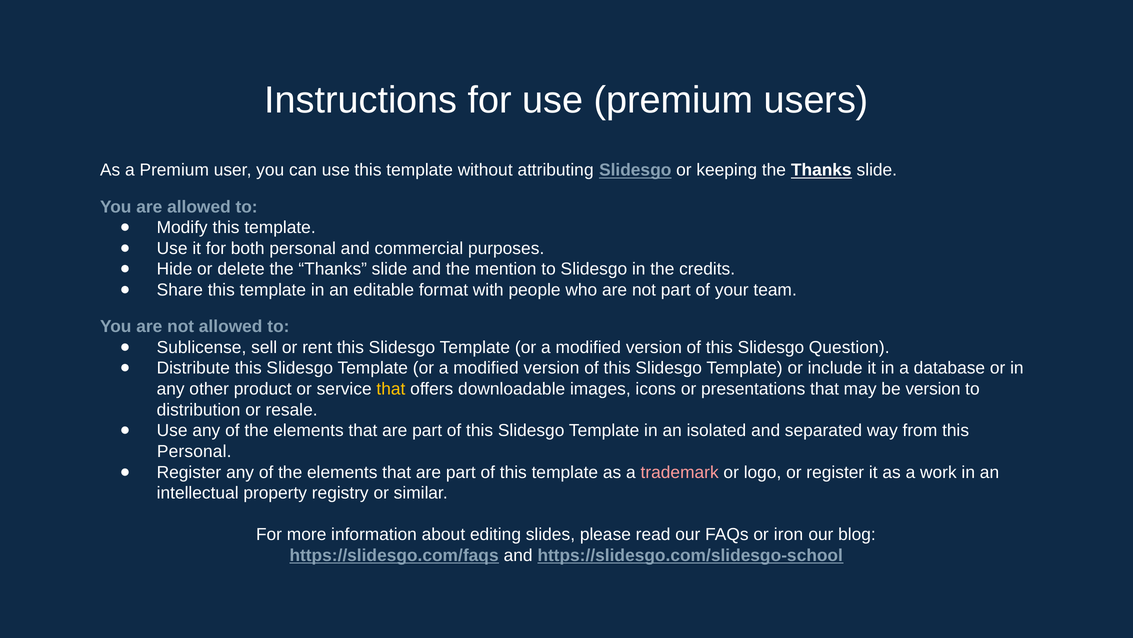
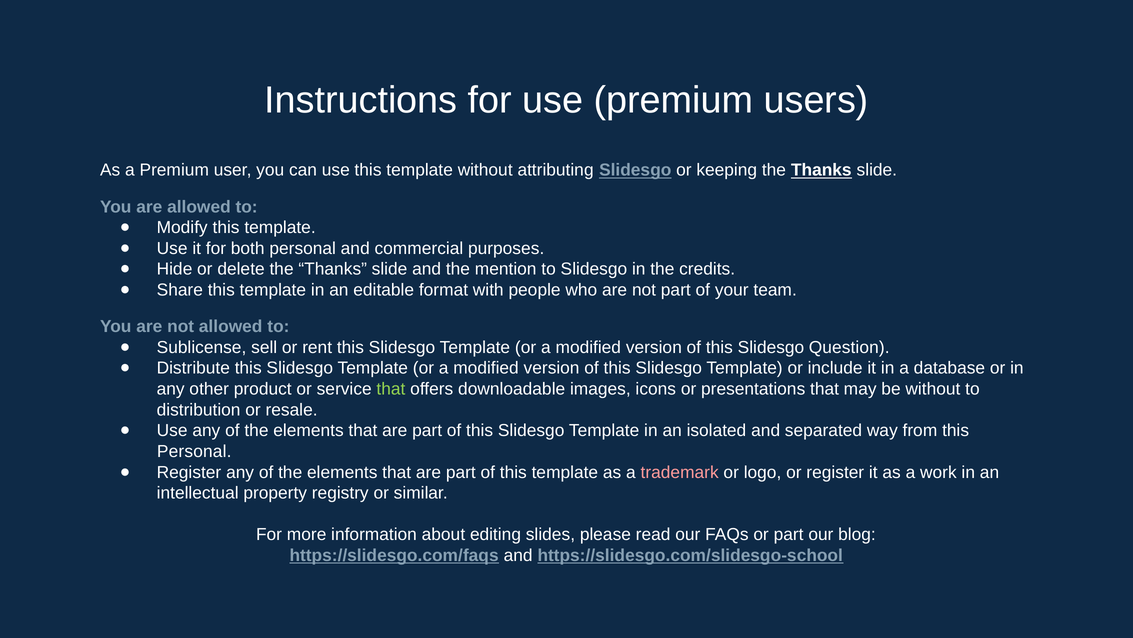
that at (391, 389) colour: yellow -> light green
be version: version -> without
or iron: iron -> part
